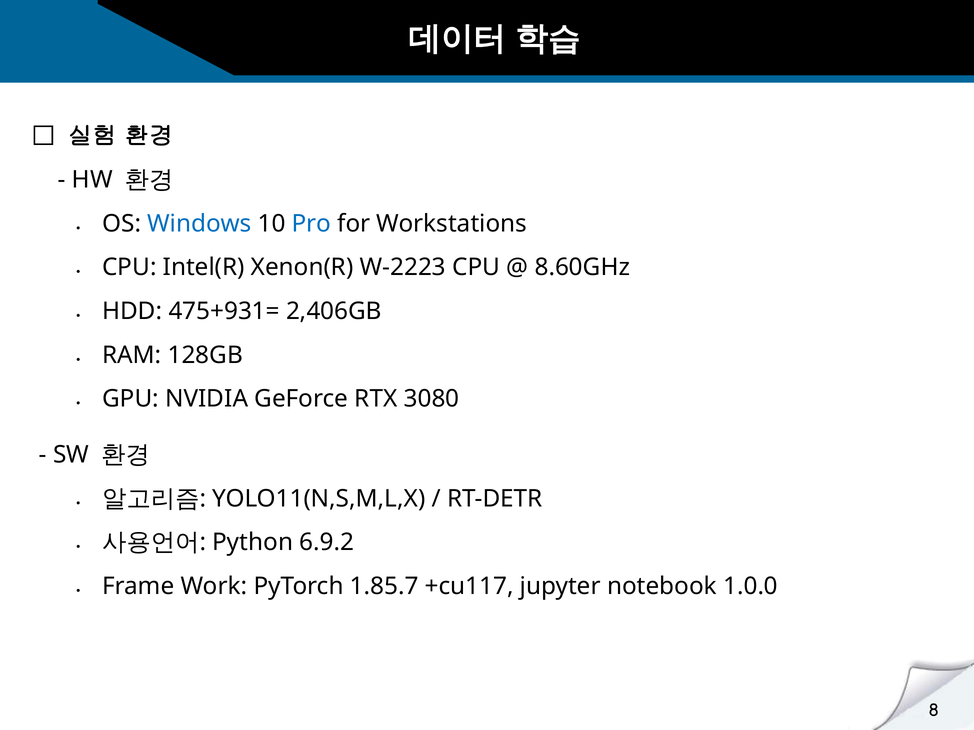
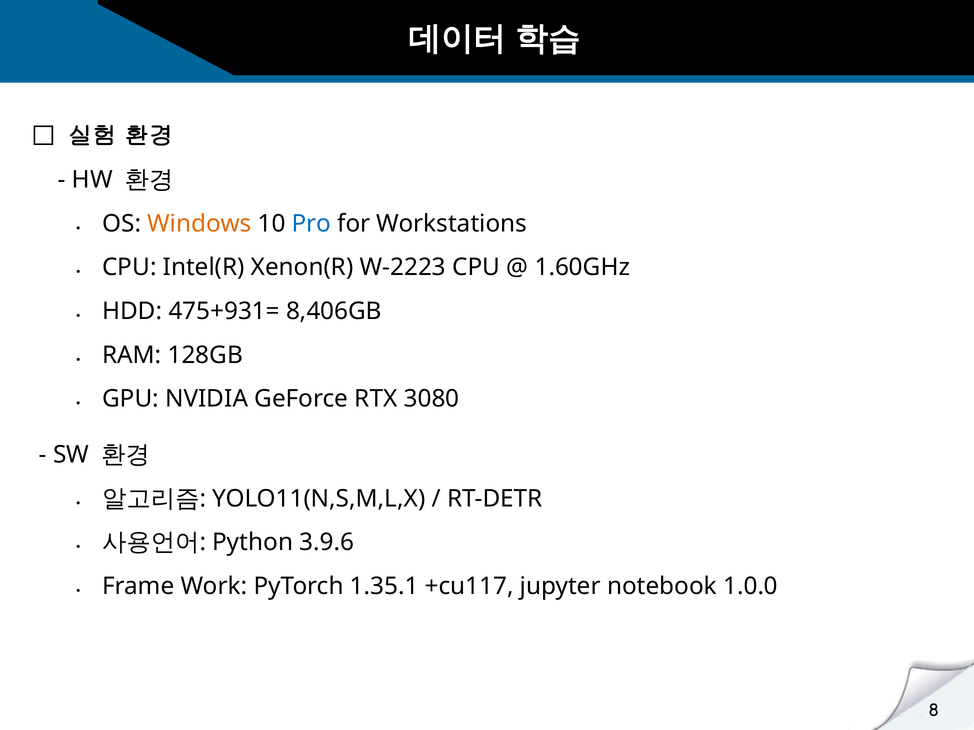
Windows colour: blue -> orange
8.60GHz: 8.60GHz -> 1.60GHz
2,406GB: 2,406GB -> 8,406GB
6.9.2: 6.9.2 -> 3.9.6
1.85.7: 1.85.7 -> 1.35.1
